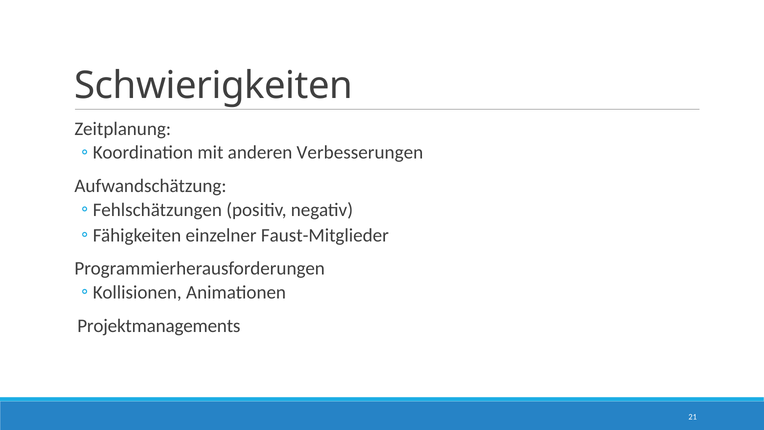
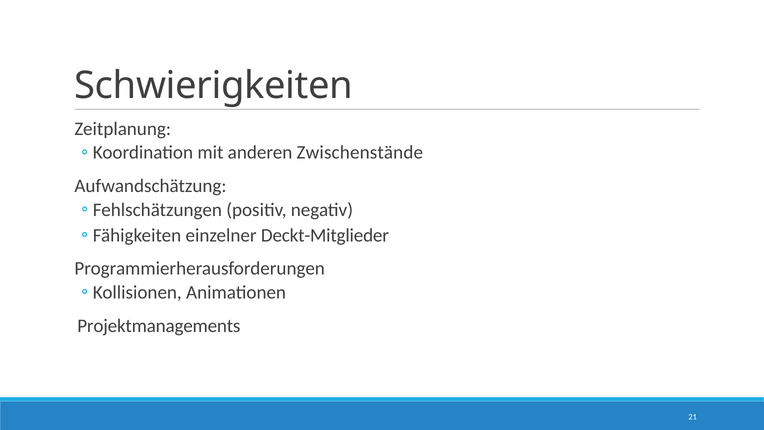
Verbesserungen: Verbesserungen -> Zwischenstände
Faust-Mitglieder: Faust-Mitglieder -> Deckt-Mitglieder
